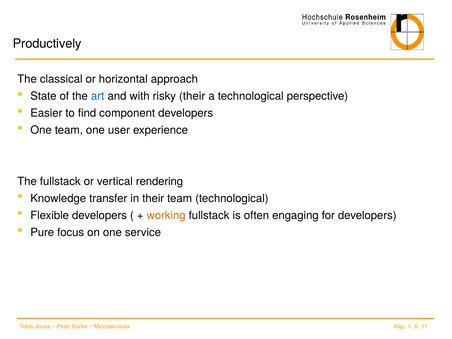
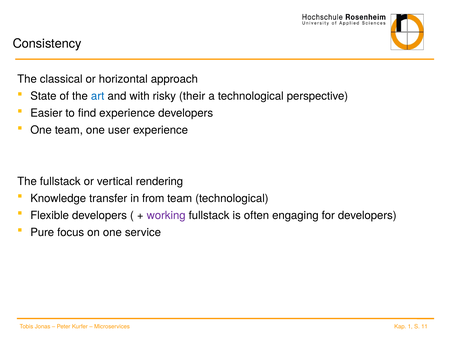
Productively: Productively -> Consistency
find component: component -> experience
in their: their -> from
working colour: orange -> purple
